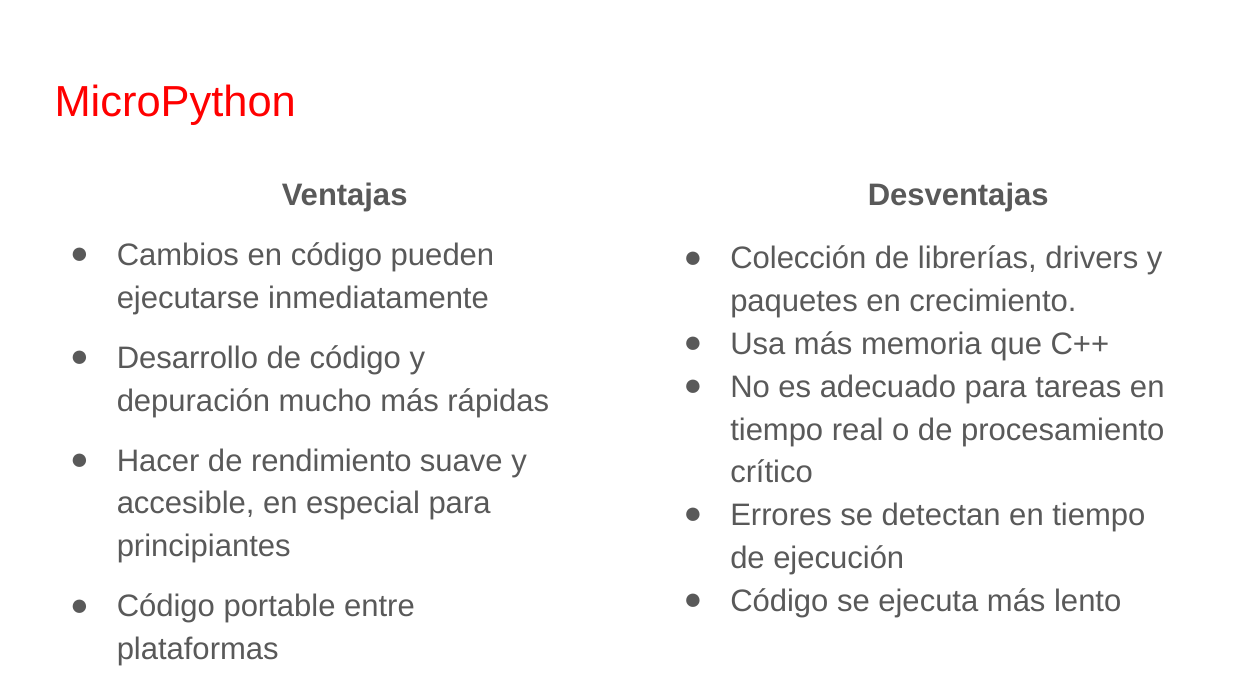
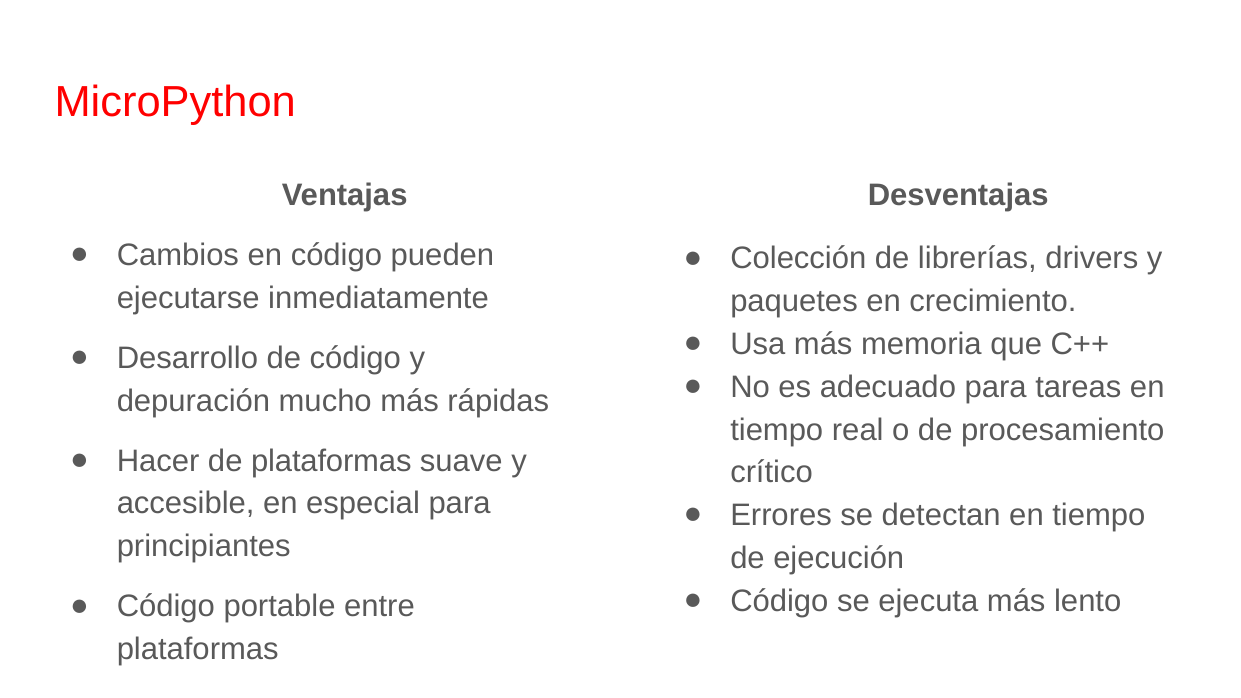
de rendimiento: rendimiento -> plataformas
